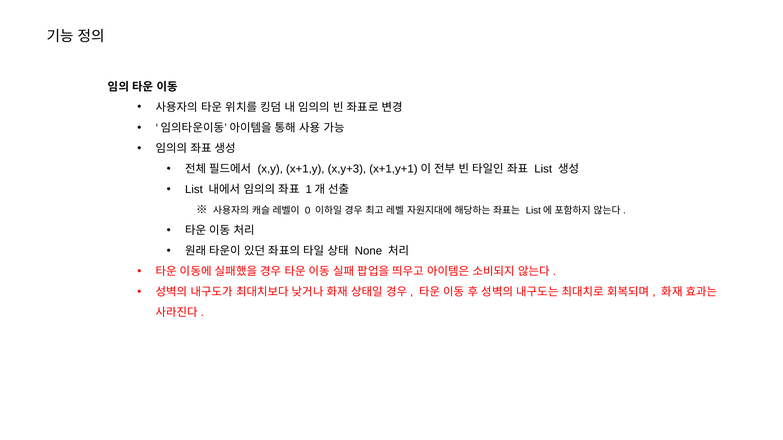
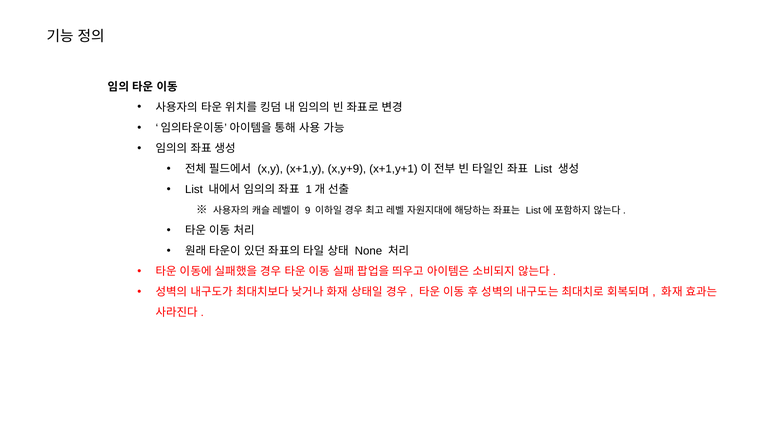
x,y+3: x,y+3 -> x,y+9
0: 0 -> 9
